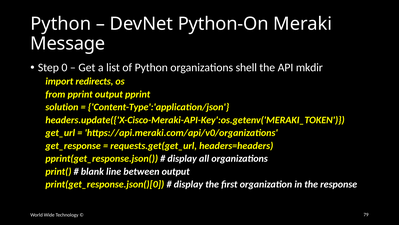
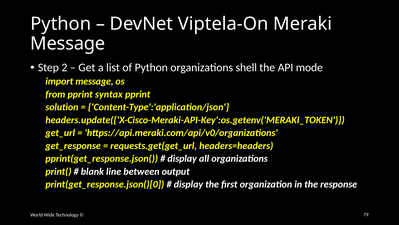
Python-On: Python-On -> Viptela-On
0: 0 -> 2
mkdir: mkdir -> mode
import redirects: redirects -> message
pprint output: output -> syntax
